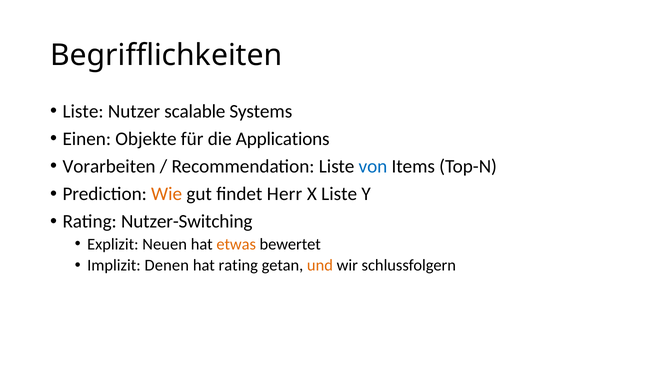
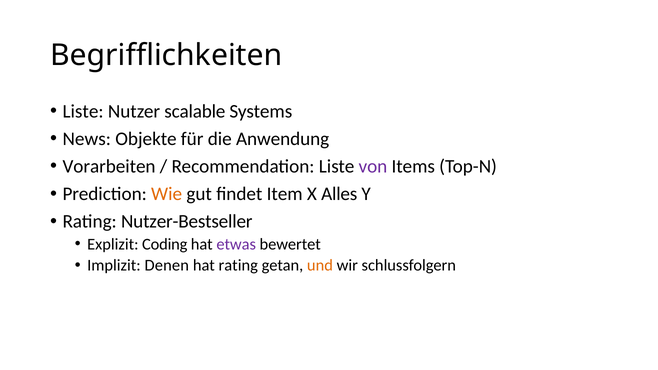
Einen: Einen -> News
Applications: Applications -> Anwendung
von colour: blue -> purple
Herr: Herr -> Item
X Liste: Liste -> Alles
Nutzer-Switching: Nutzer-Switching -> Nutzer-Bestseller
Neuen: Neuen -> Coding
etwas colour: orange -> purple
